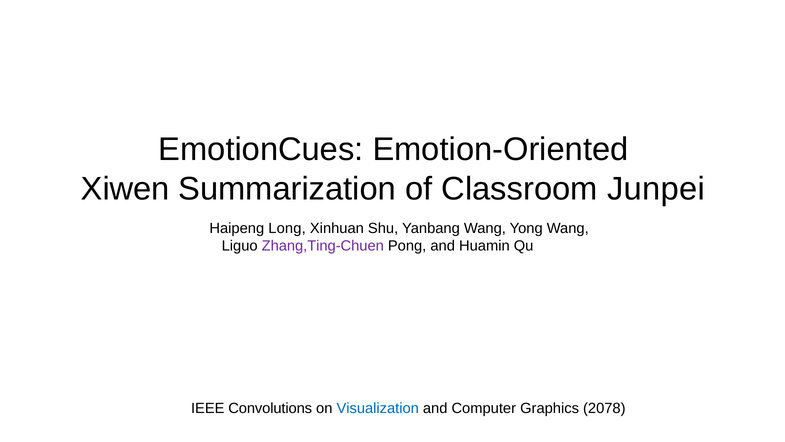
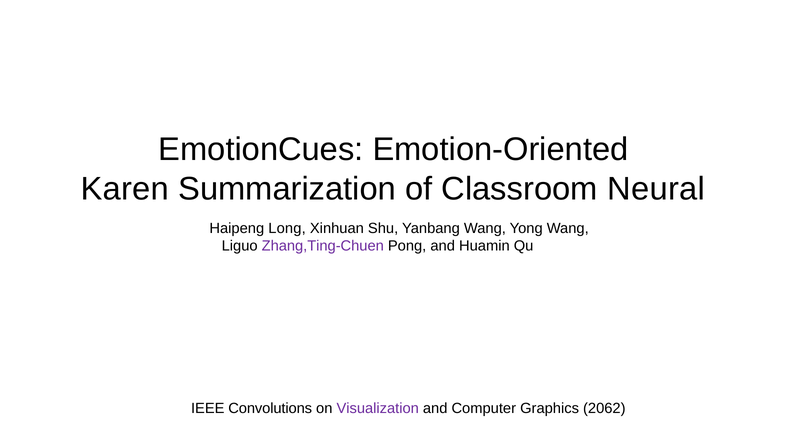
Xiwen: Xiwen -> Karen
Junpei: Junpei -> Neural
Visualization colour: blue -> purple
2078: 2078 -> 2062
